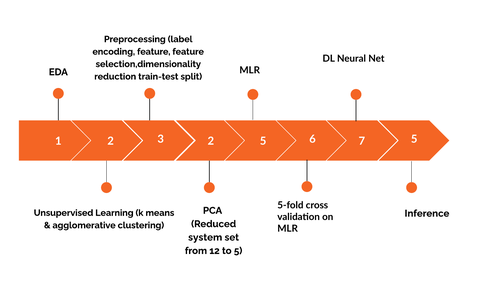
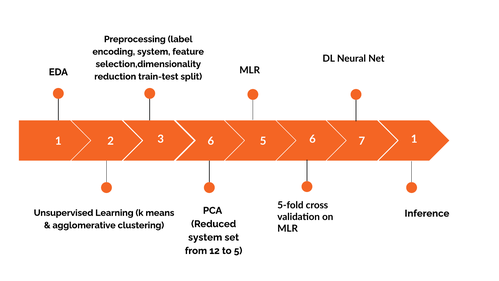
encoding feature: feature -> system
3 2: 2 -> 6
7 5: 5 -> 1
